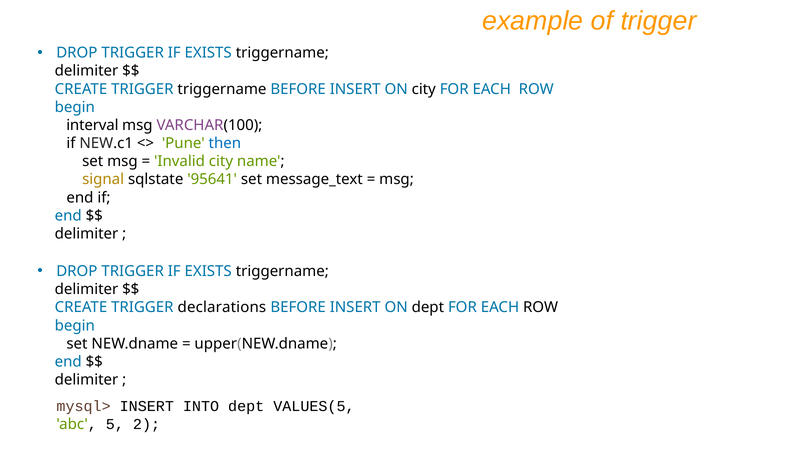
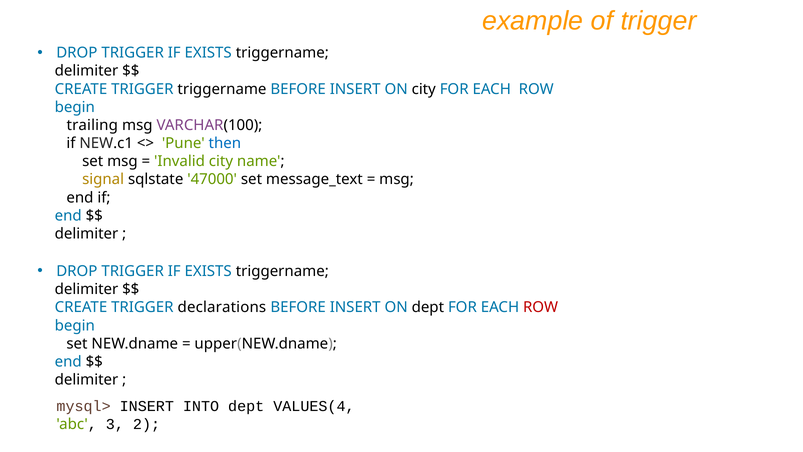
interval: interval -> trailing
95641: 95641 -> 47000
ROW at (541, 307) colour: black -> red
VALUES(5: VALUES(5 -> VALUES(4
5: 5 -> 3
